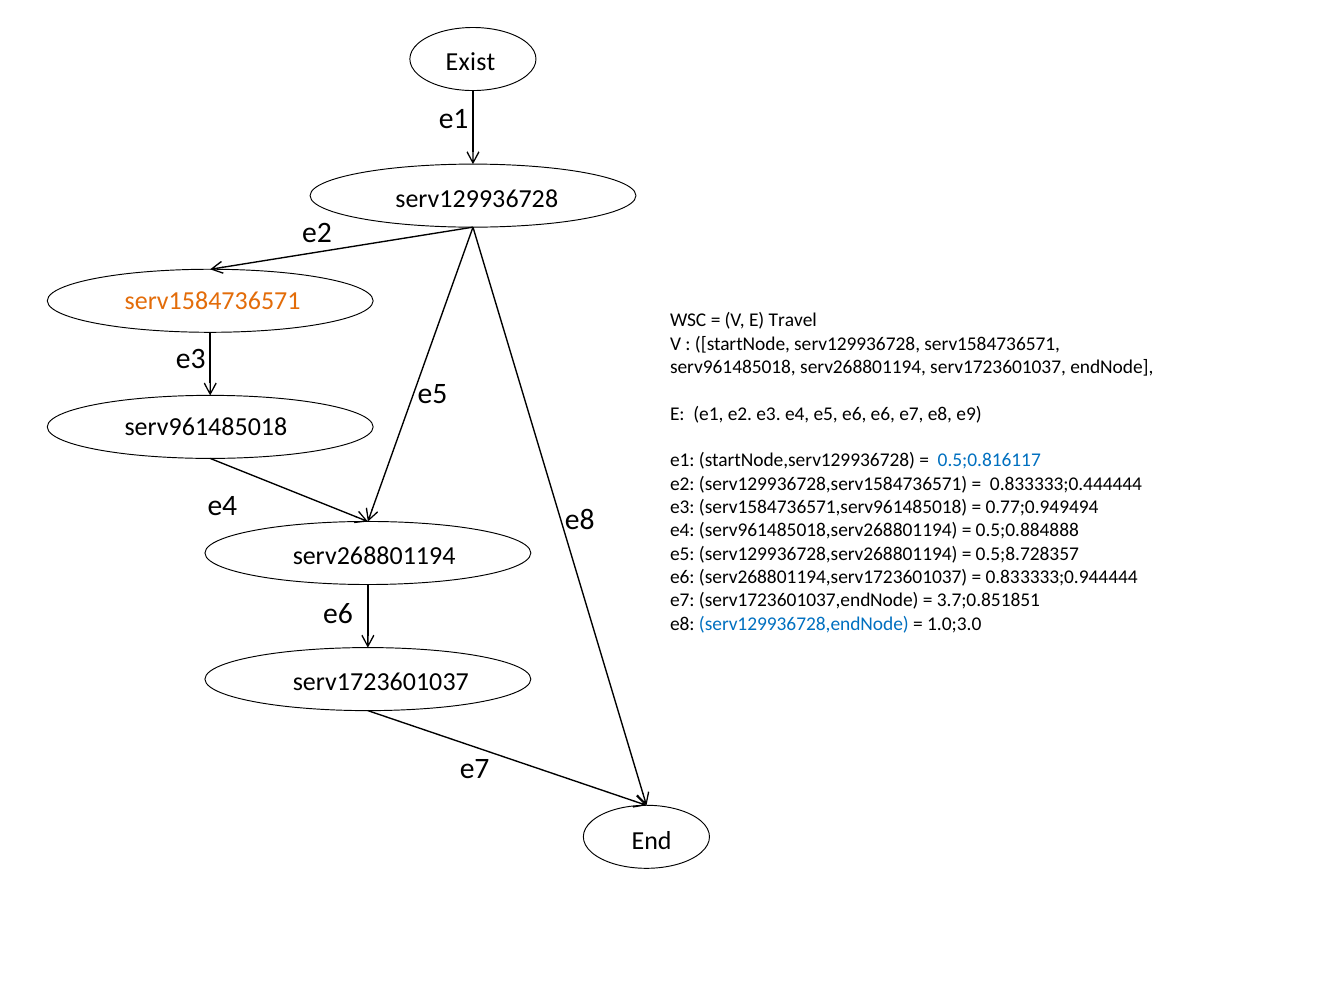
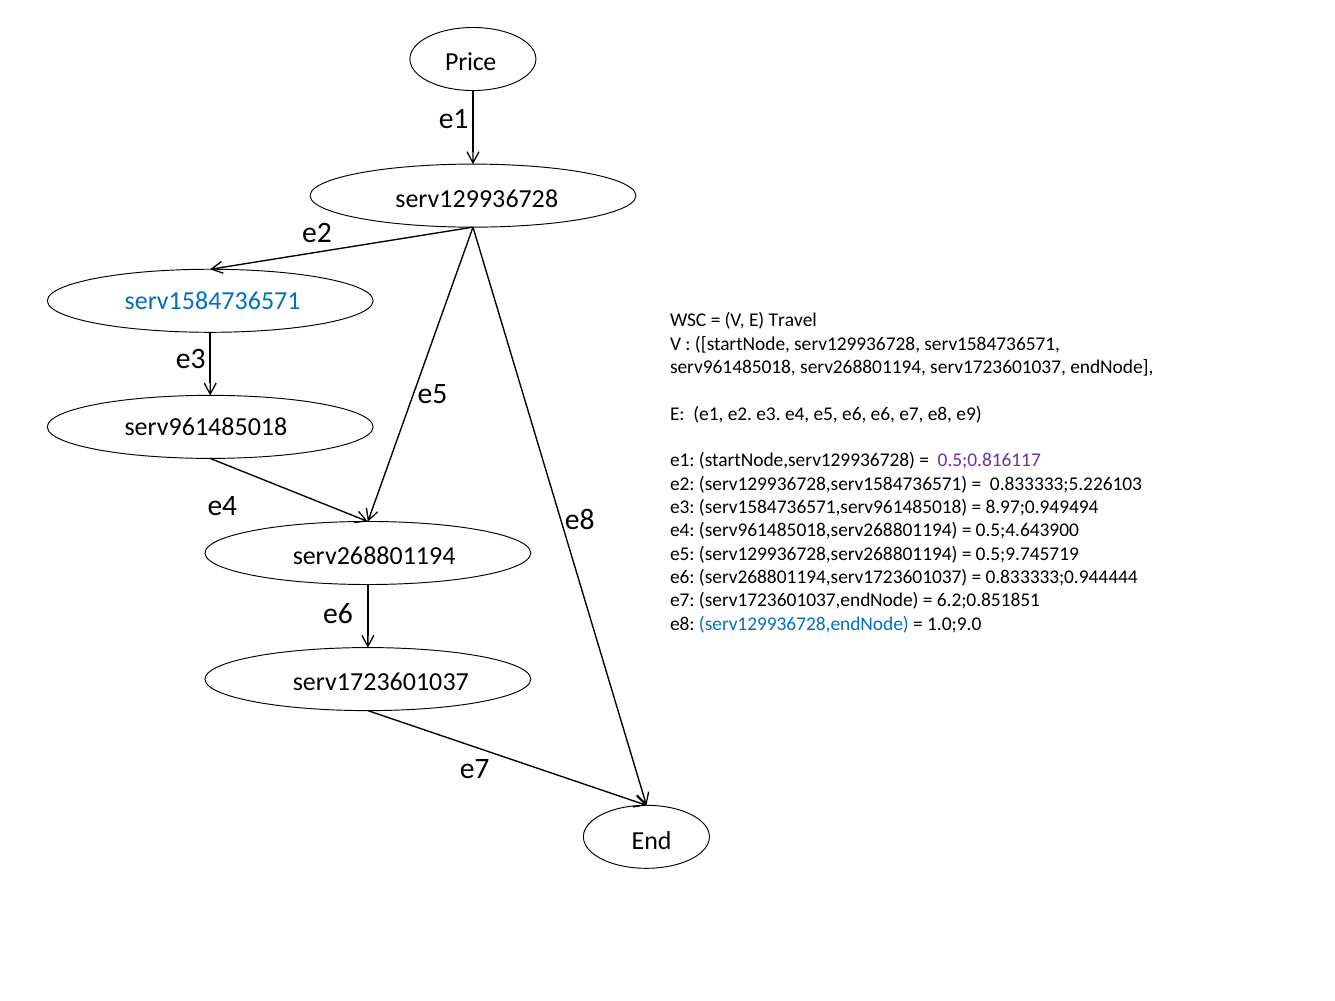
Exist: Exist -> Price
serv1584736571 at (213, 301) colour: orange -> blue
0.5;0.816117 colour: blue -> purple
0.833333;0.444444: 0.833333;0.444444 -> 0.833333;5.226103
0.77;0.949494: 0.77;0.949494 -> 8.97;0.949494
0.5;0.884888: 0.5;0.884888 -> 0.5;4.643900
0.5;8.728357: 0.5;8.728357 -> 0.5;9.745719
3.7;0.851851: 3.7;0.851851 -> 6.2;0.851851
1.0;3.0: 1.0;3.0 -> 1.0;9.0
